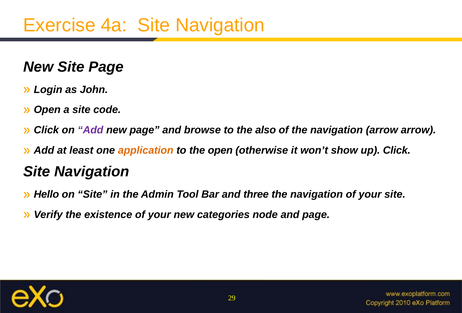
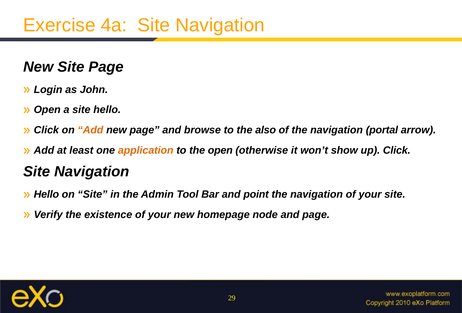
site code: code -> hello
Add at (90, 130) colour: purple -> orange
navigation arrow: arrow -> portal
three: three -> point
categories: categories -> homepage
